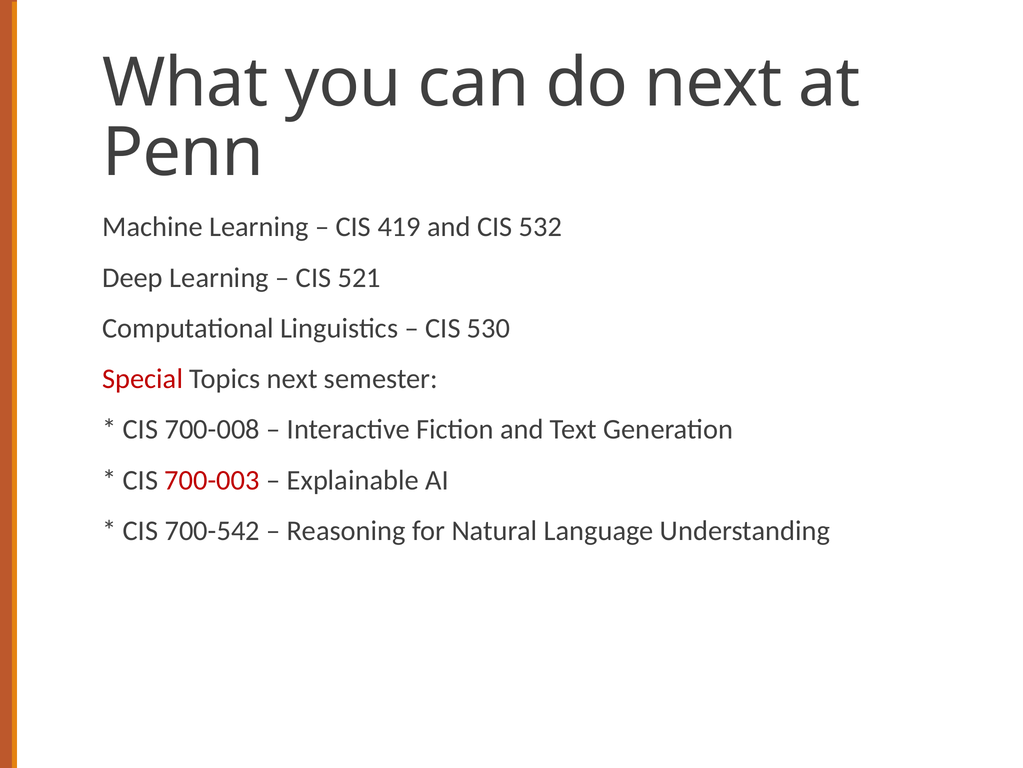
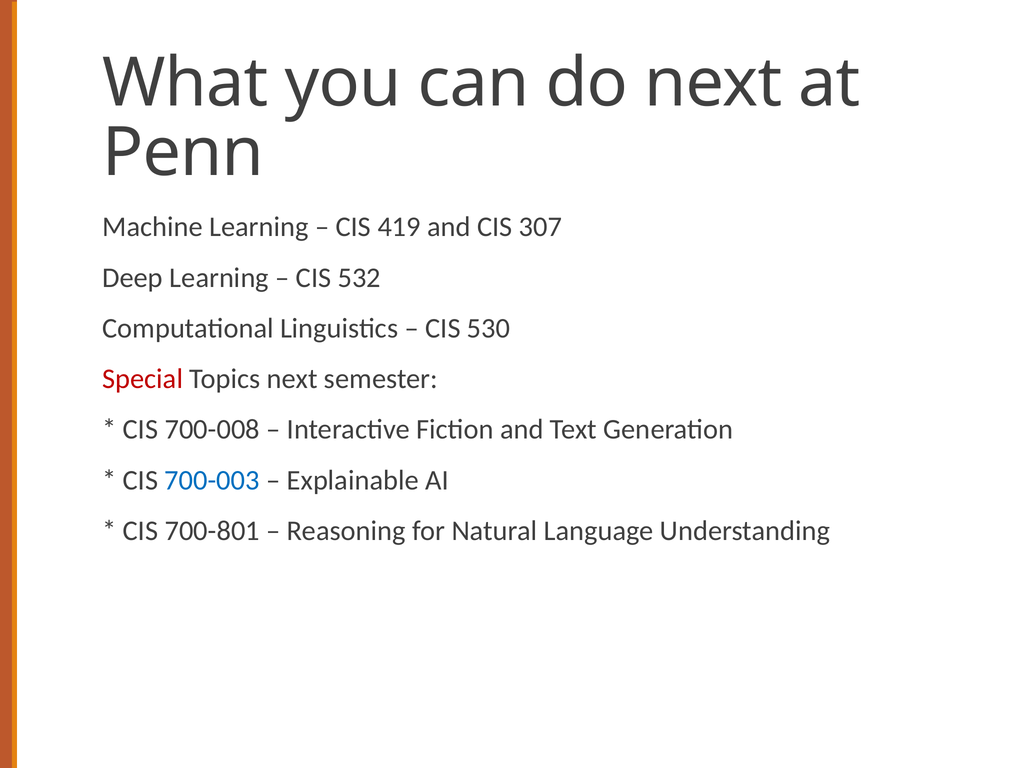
532: 532 -> 307
521: 521 -> 532
700-003 colour: red -> blue
700-542: 700-542 -> 700-801
